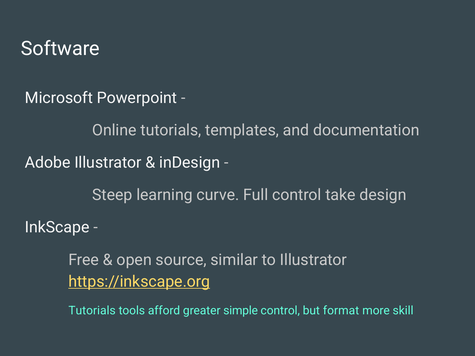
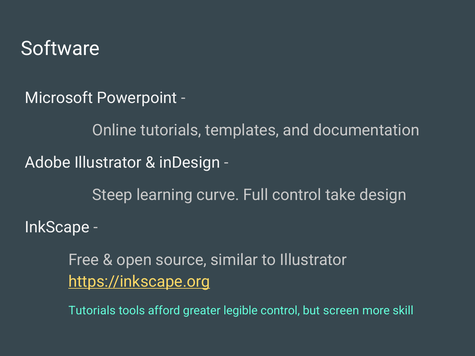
simple: simple -> legible
format: format -> screen
